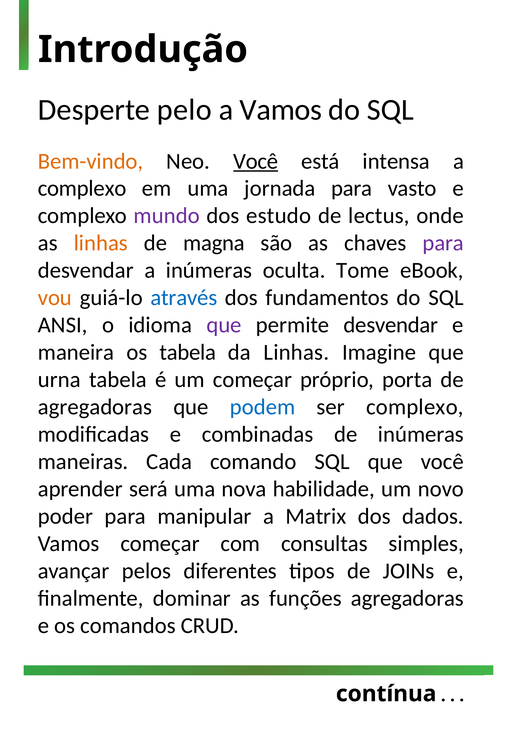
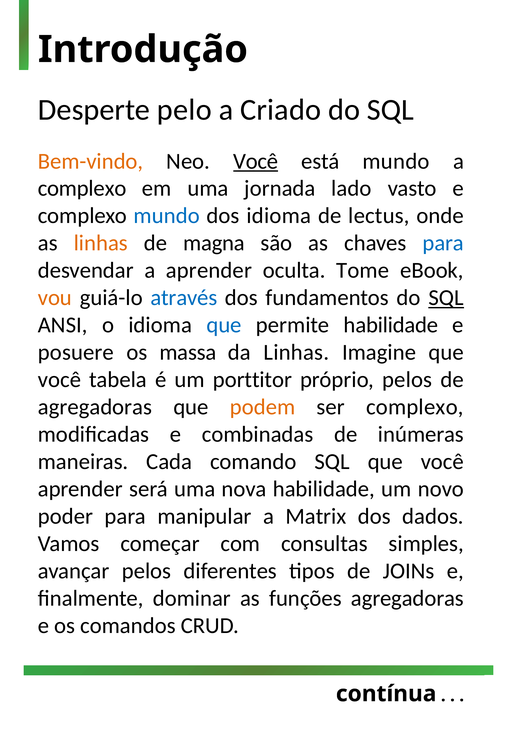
a Vamos: Vamos -> Criado
está intensa: intensa -> mundo
jornada para: para -> lado
mundo at (167, 216) colour: purple -> blue
dos estudo: estudo -> idioma
para at (443, 243) colour: purple -> blue
a inúmeras: inúmeras -> aprender
SQL at (446, 298) underline: none -> present
que at (224, 325) colour: purple -> blue
permite desvendar: desvendar -> habilidade
maneira: maneira -> posuere
os tabela: tabela -> massa
urna at (59, 380): urna -> você
um começar: começar -> porttitor
próprio porta: porta -> pelos
podem colour: blue -> orange
